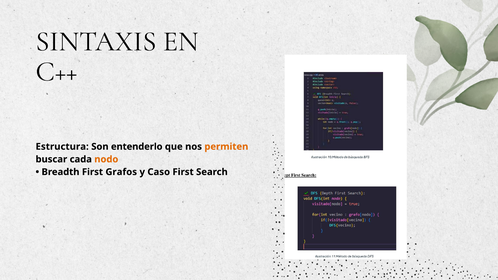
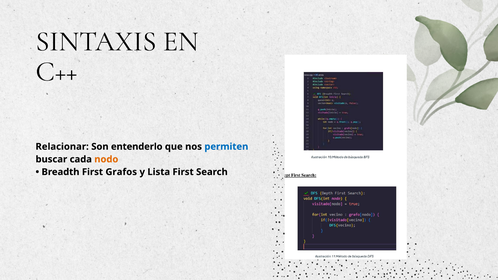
Estructura: Estructura -> Relacionar
permiten colour: orange -> blue
Caso: Caso -> Lista
